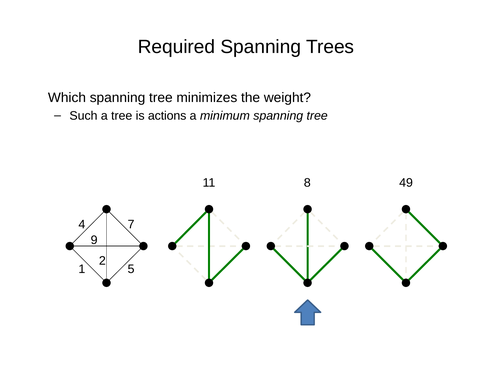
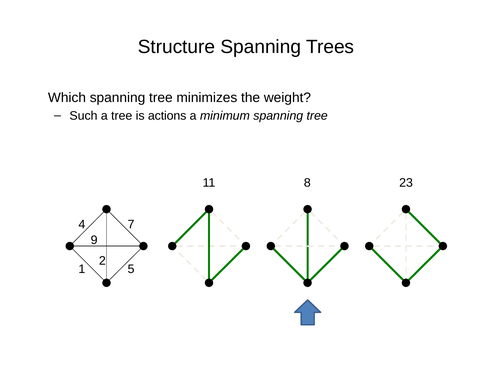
Required: Required -> Structure
49: 49 -> 23
